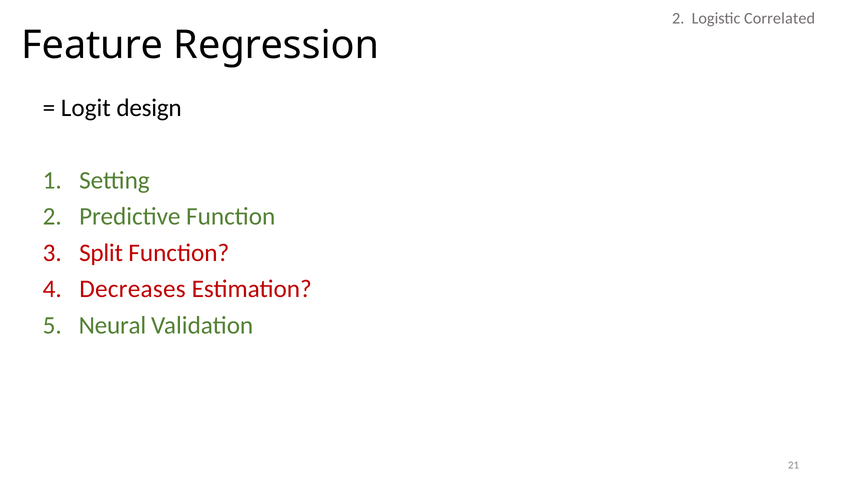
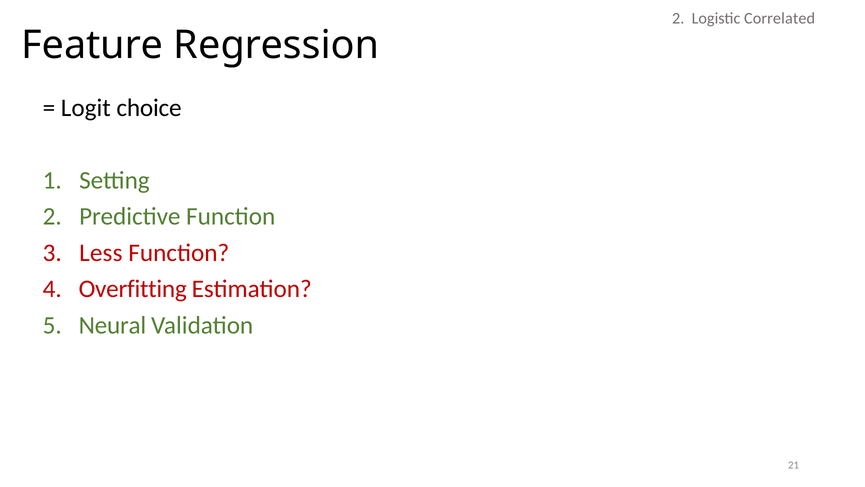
design: design -> choice
Split: Split -> Less
Decreases: Decreases -> Overfitting
